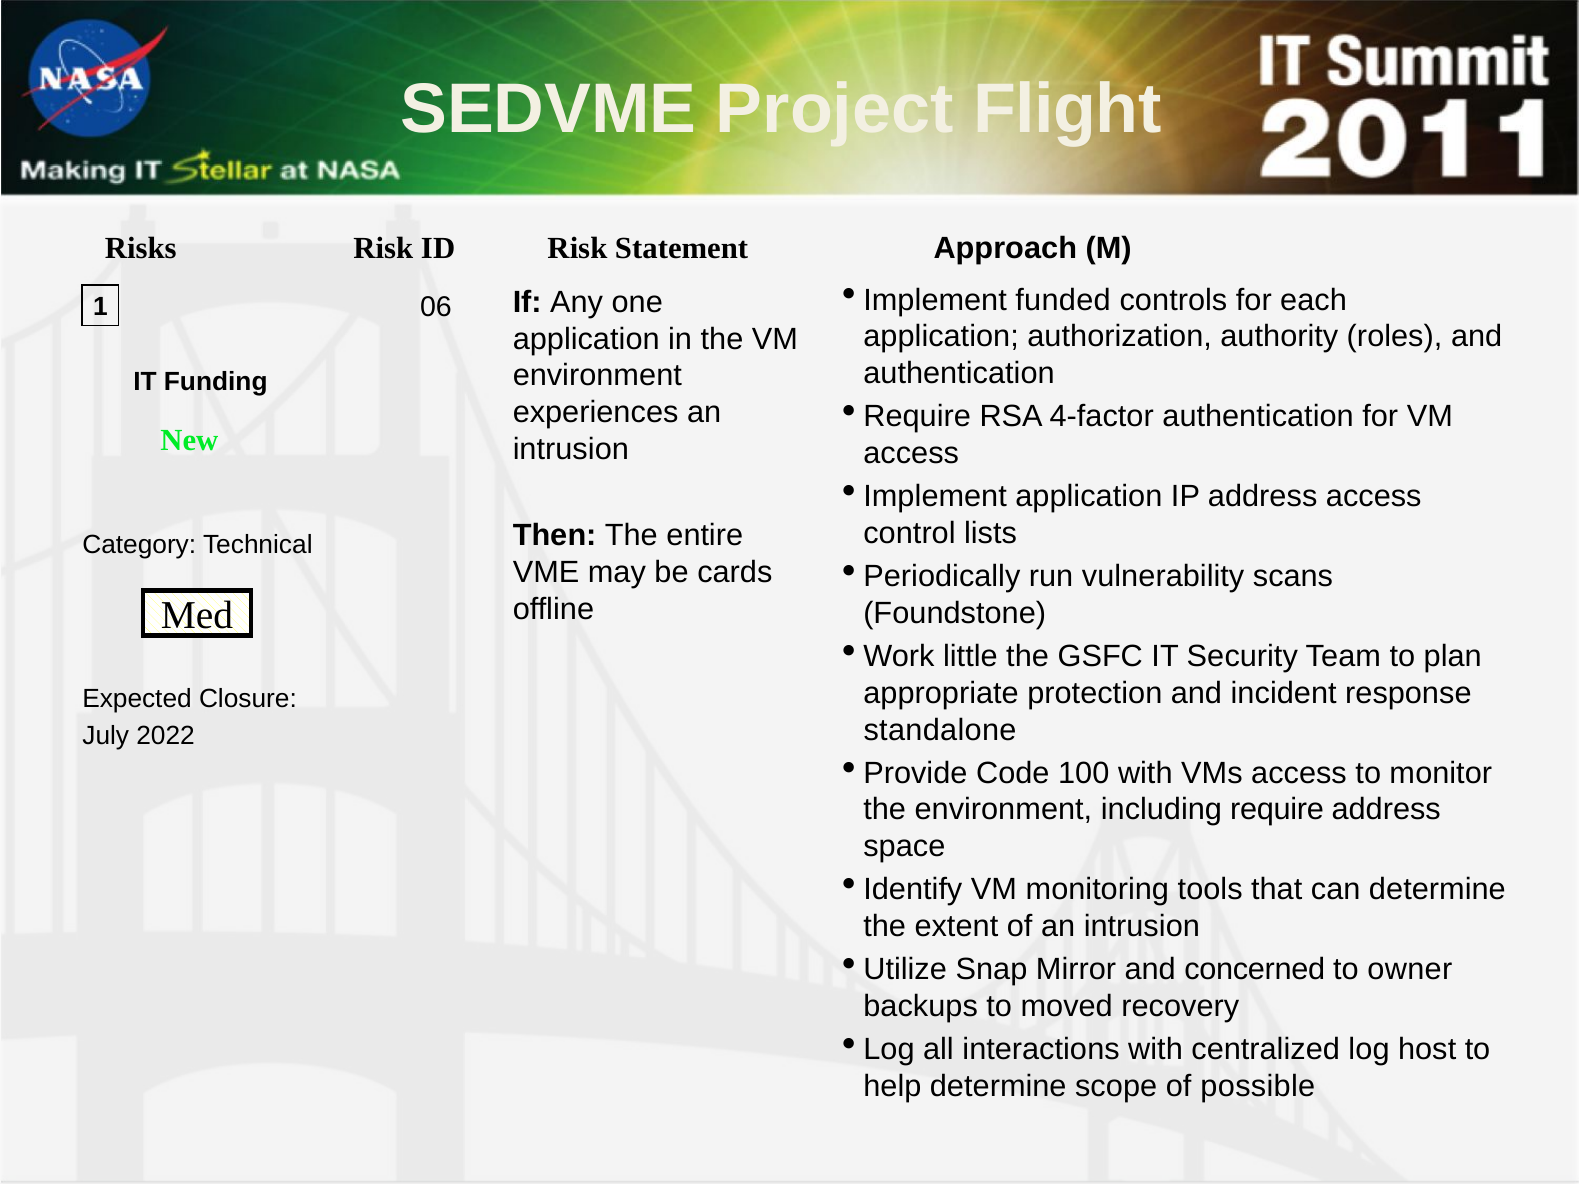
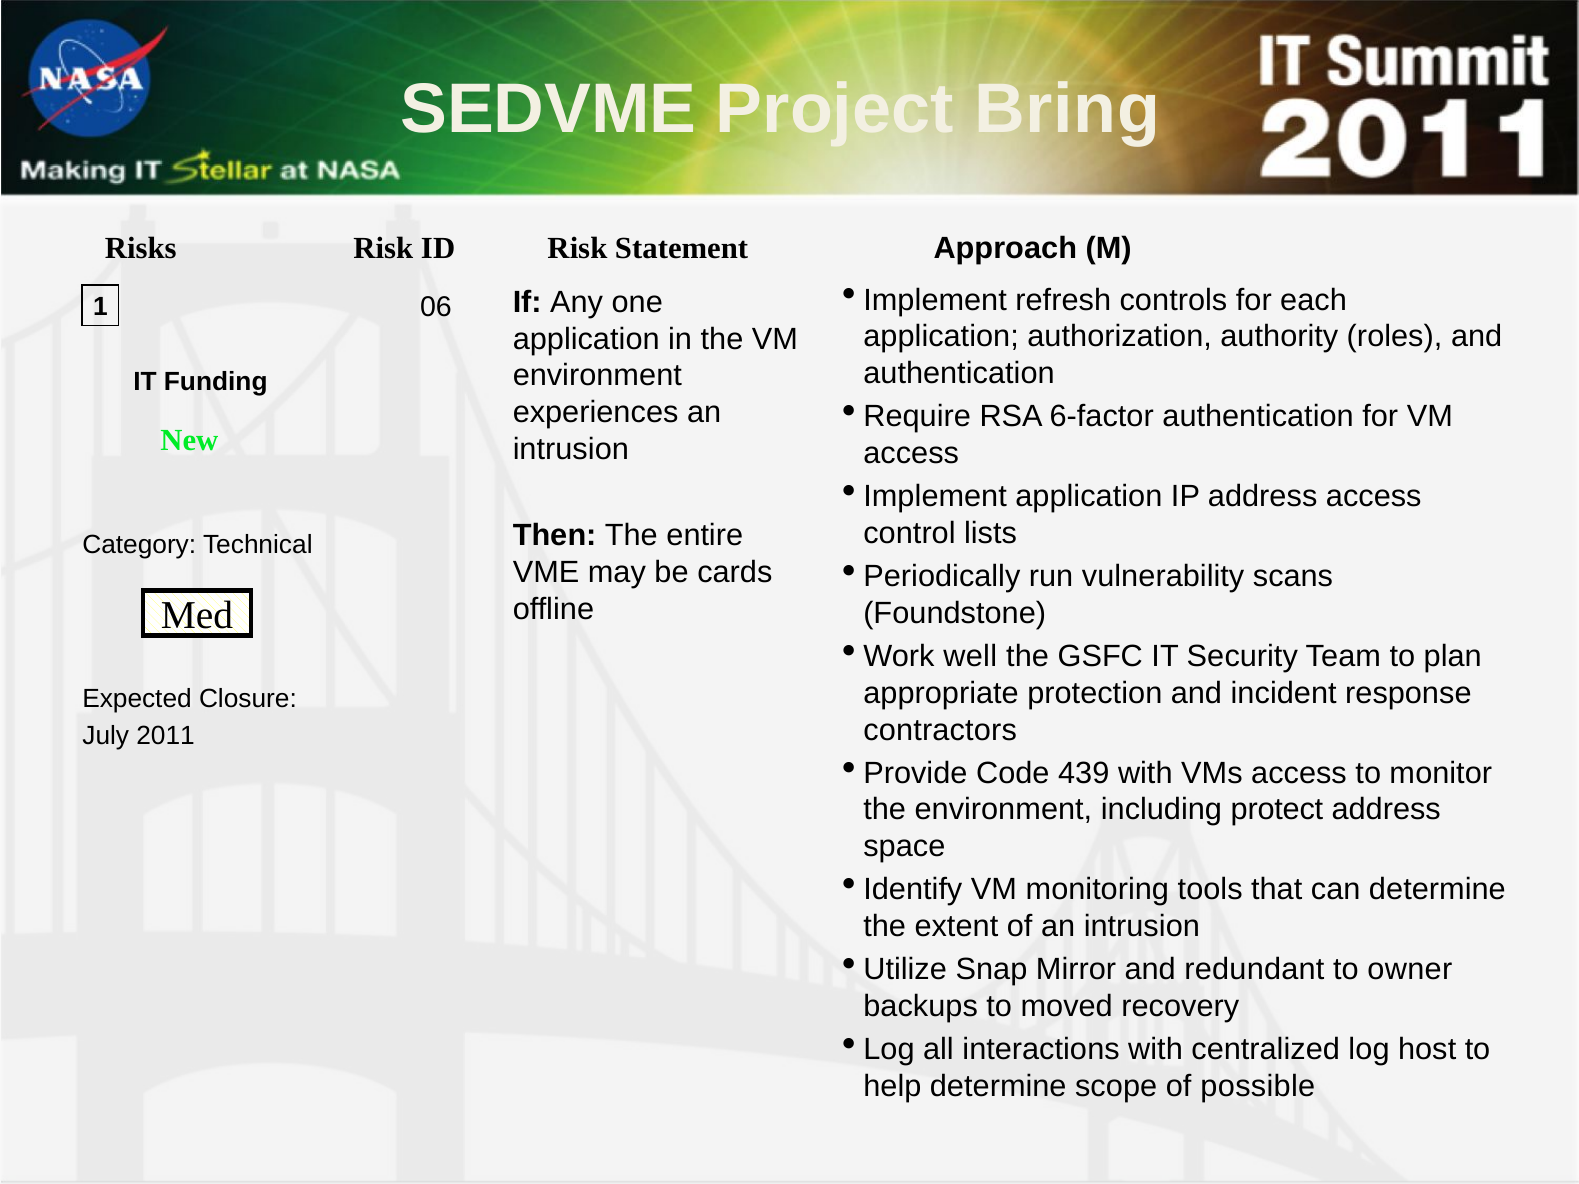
Flight: Flight -> Bring
funded: funded -> refresh
4-factor: 4-factor -> 6-factor
little: little -> well
standalone: standalone -> contractors
2022: 2022 -> 2011
100: 100 -> 439
require: require -> protect
concerned: concerned -> redundant
